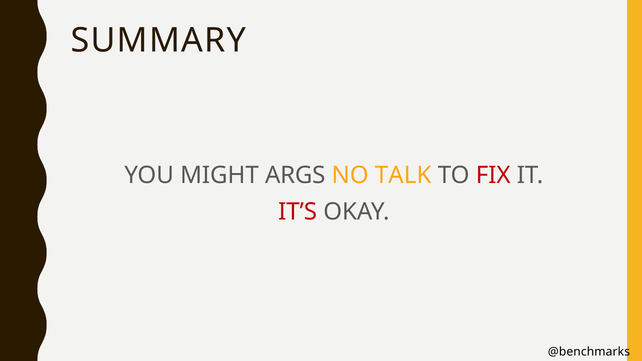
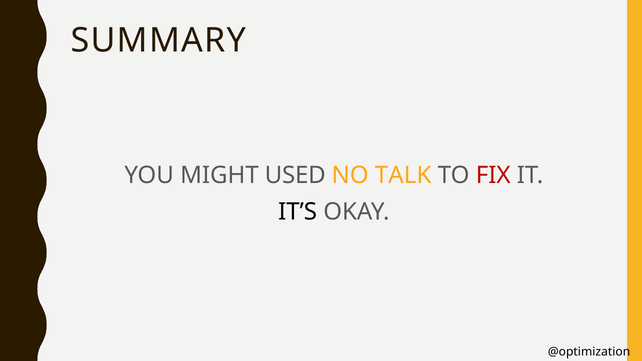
ARGS: ARGS -> USED
IT’S colour: red -> black
@benchmarks: @benchmarks -> @optimization
